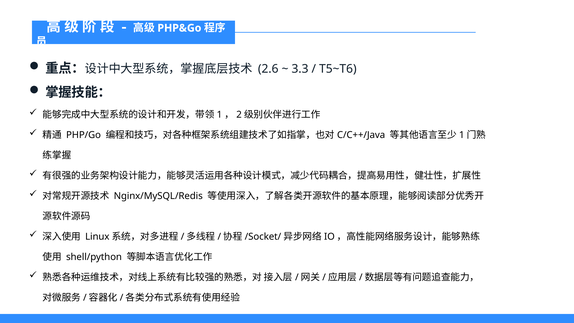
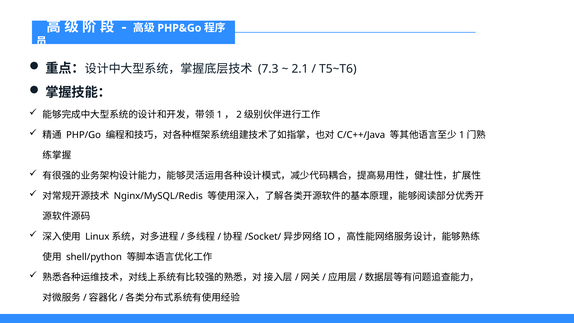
2.6: 2.6 -> 7.3
3.3: 3.3 -> 2.1
